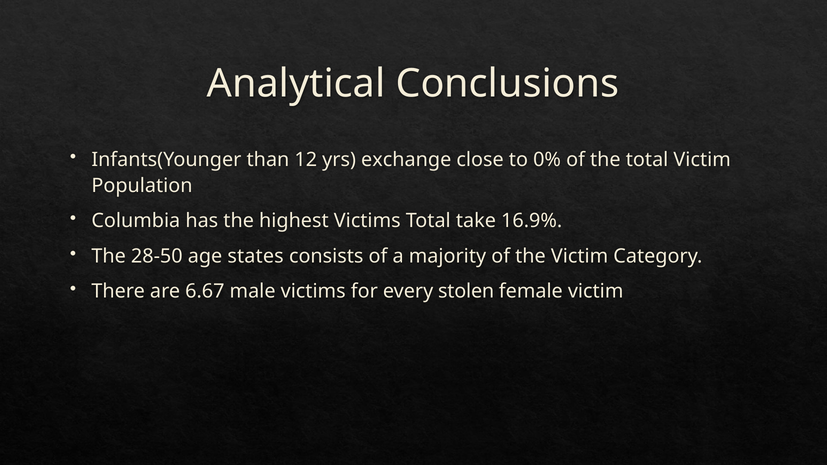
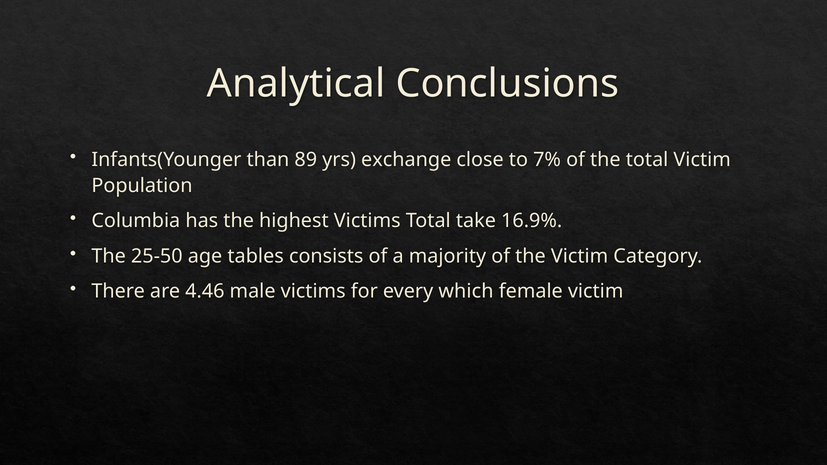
12: 12 -> 89
0%: 0% -> 7%
28-50: 28-50 -> 25-50
states: states -> tables
6.67: 6.67 -> 4.46
stolen: stolen -> which
